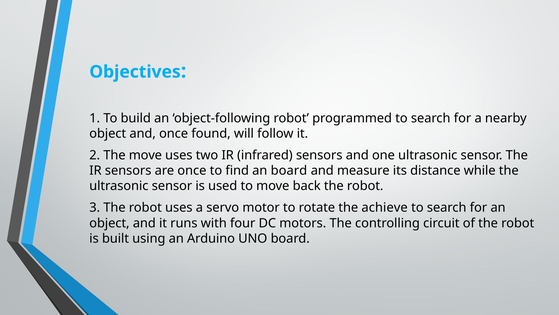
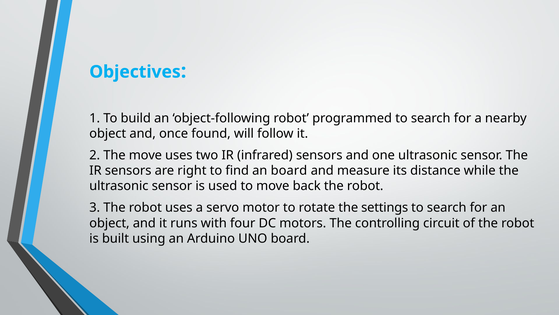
are once: once -> right
achieve: achieve -> settings
